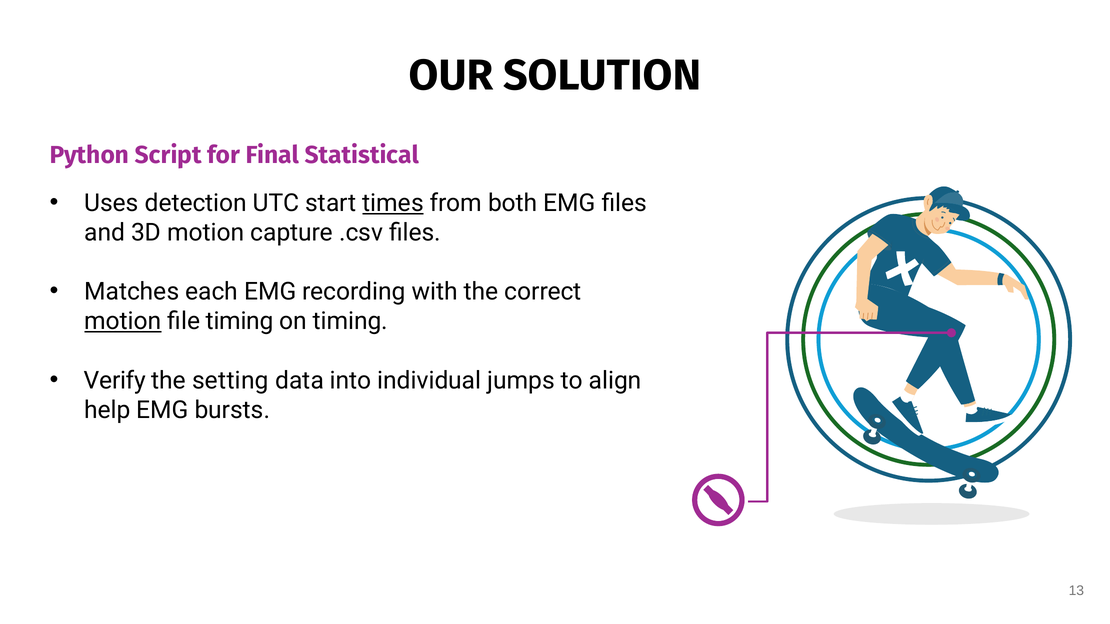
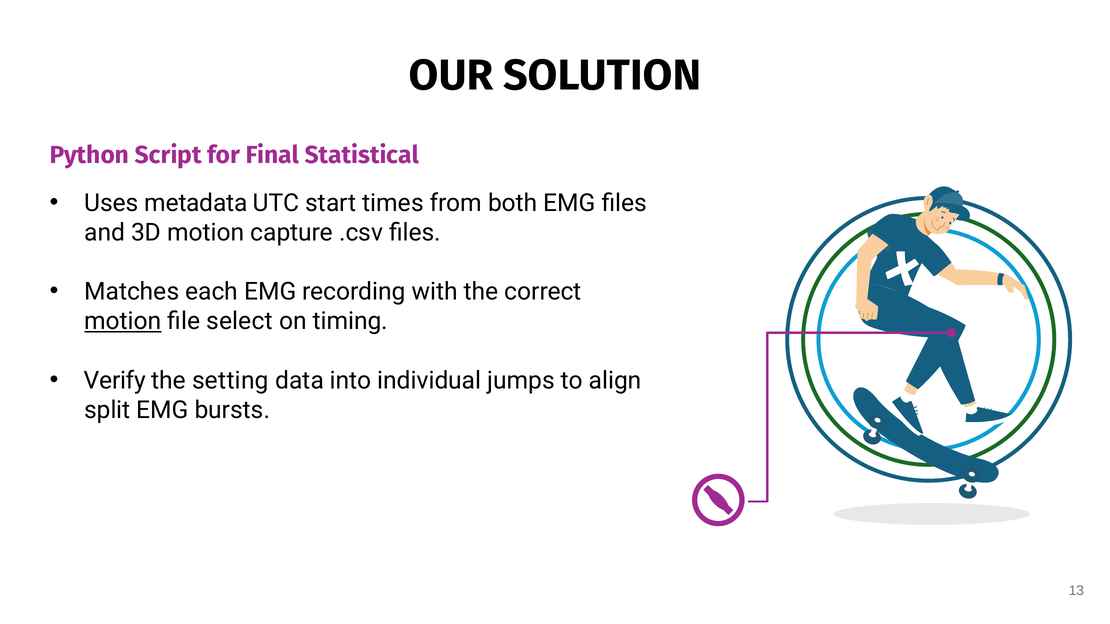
detection: detection -> metadata
times underline: present -> none
file timing: timing -> select
help: help -> split
